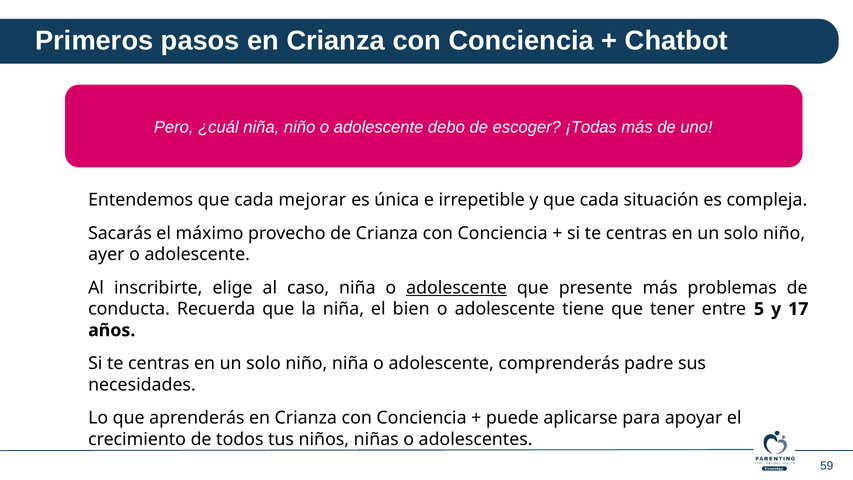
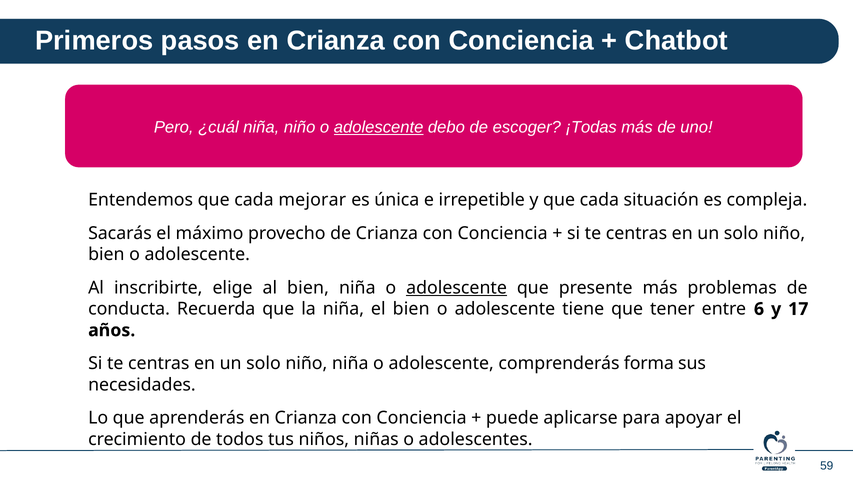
adolescente at (379, 127) underline: none -> present
ayer at (106, 254): ayer -> bien
al caso: caso -> bien
5: 5 -> 6
padre: padre -> forma
